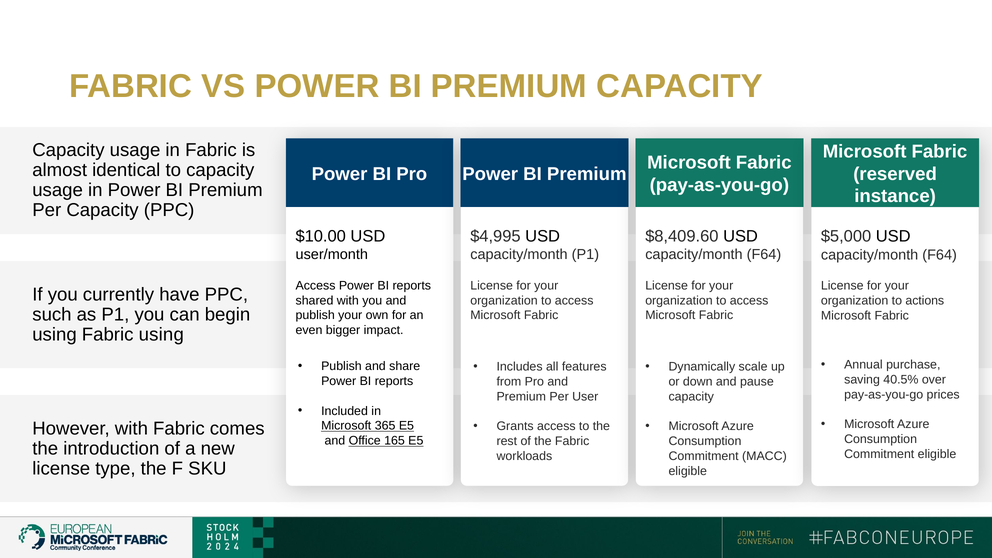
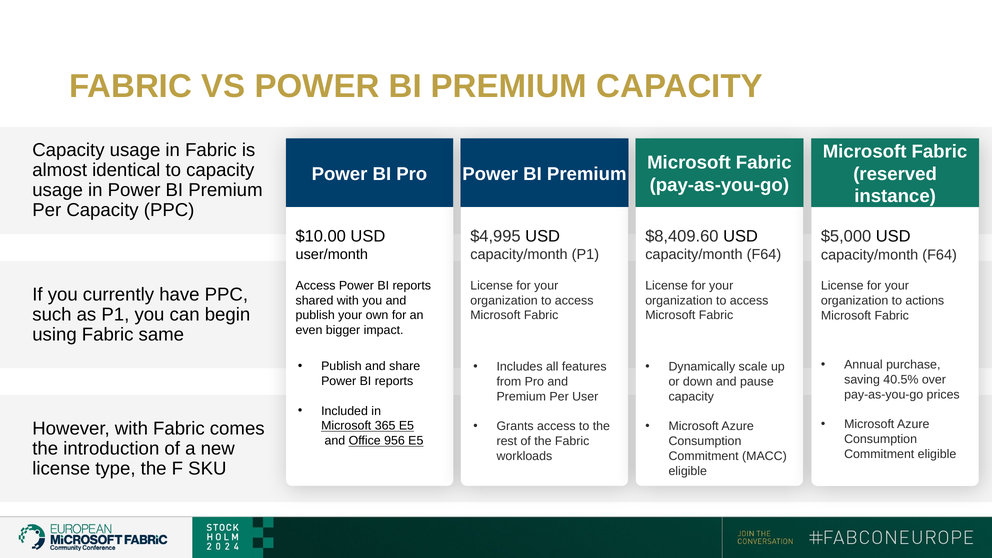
Fabric using: using -> same
165: 165 -> 956
